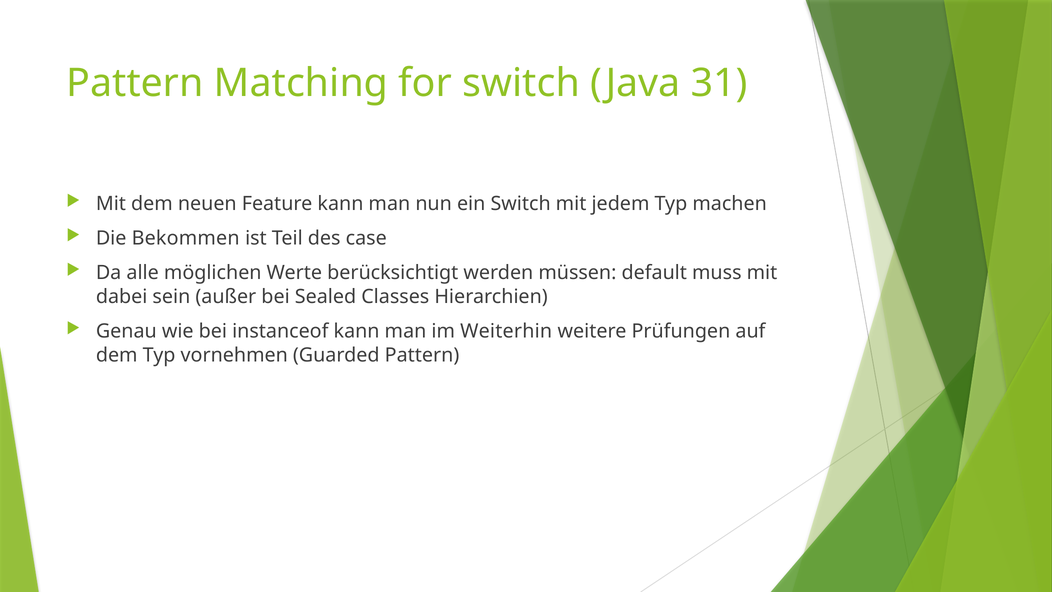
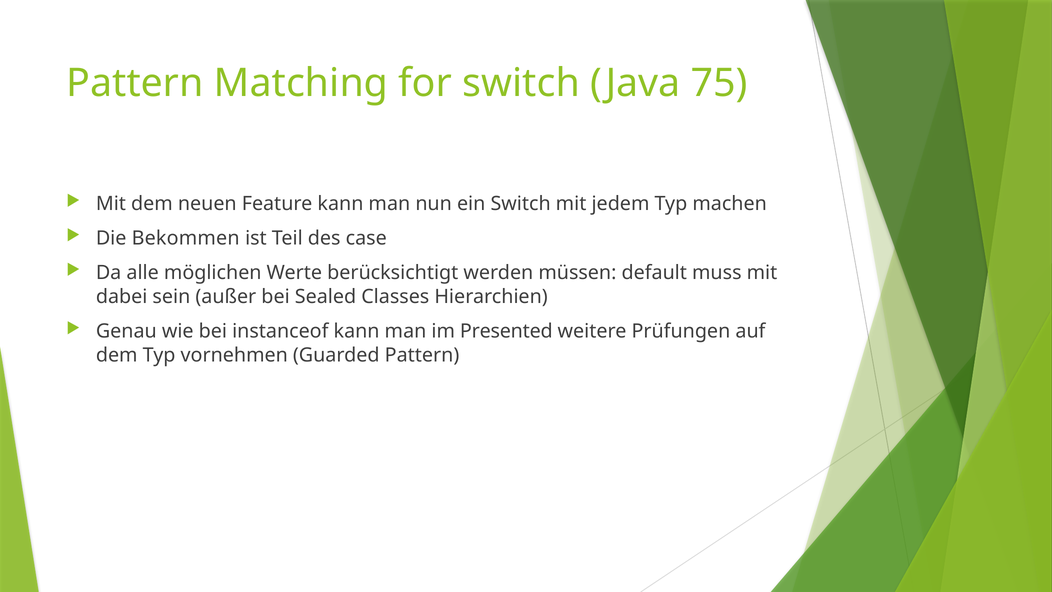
31: 31 -> 75
Weiterhin: Weiterhin -> Presented
